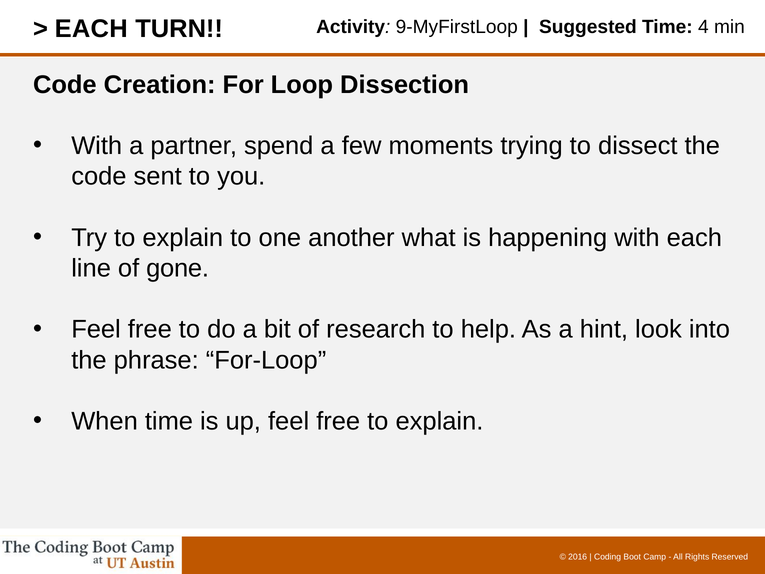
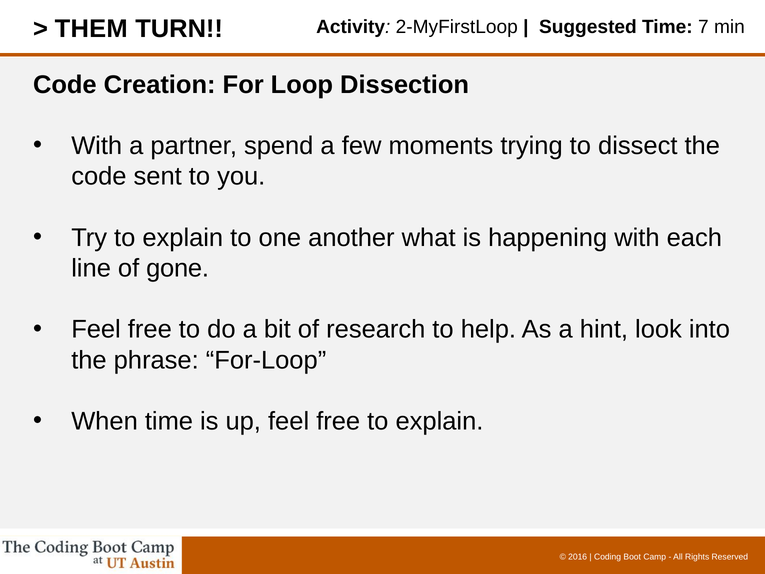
EACH at (91, 29): EACH -> THEM
9-MyFirstLoop: 9-MyFirstLoop -> 2-MyFirstLoop
4: 4 -> 7
